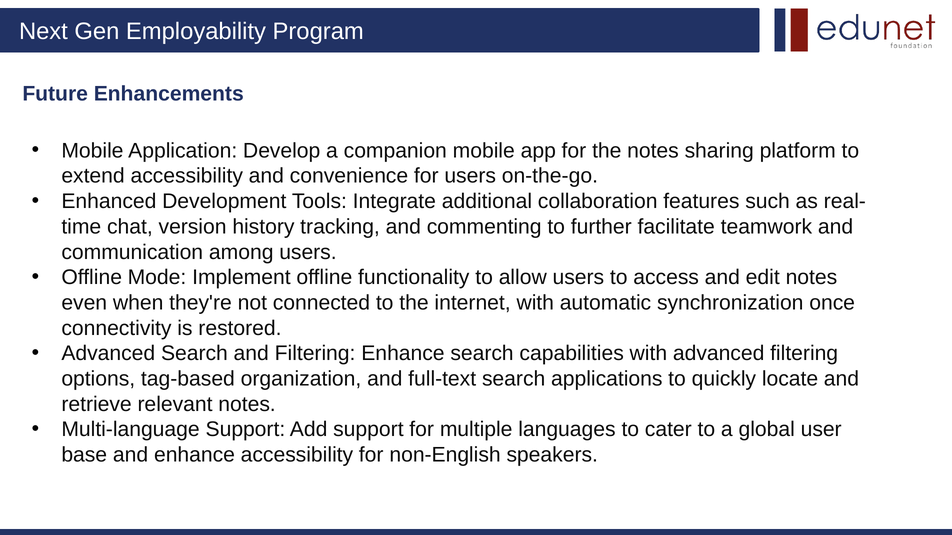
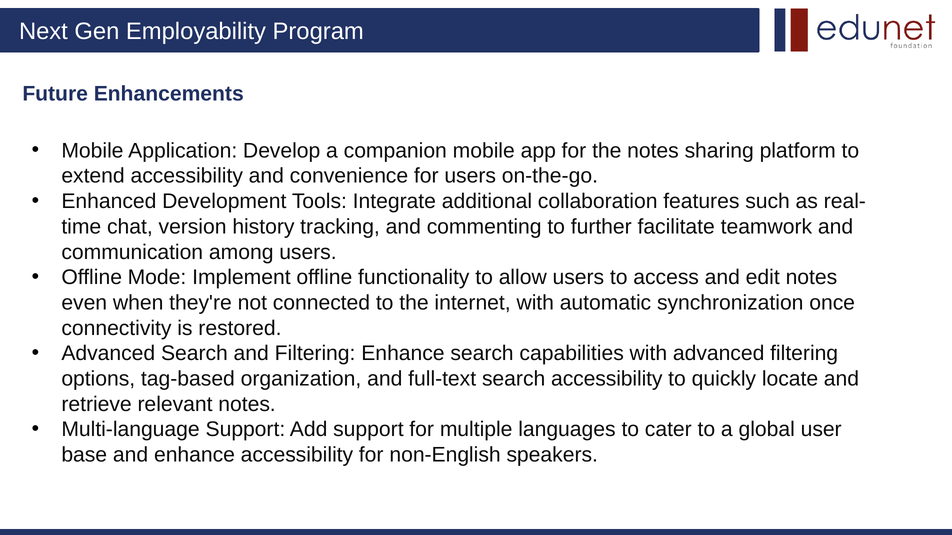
search applications: applications -> accessibility
